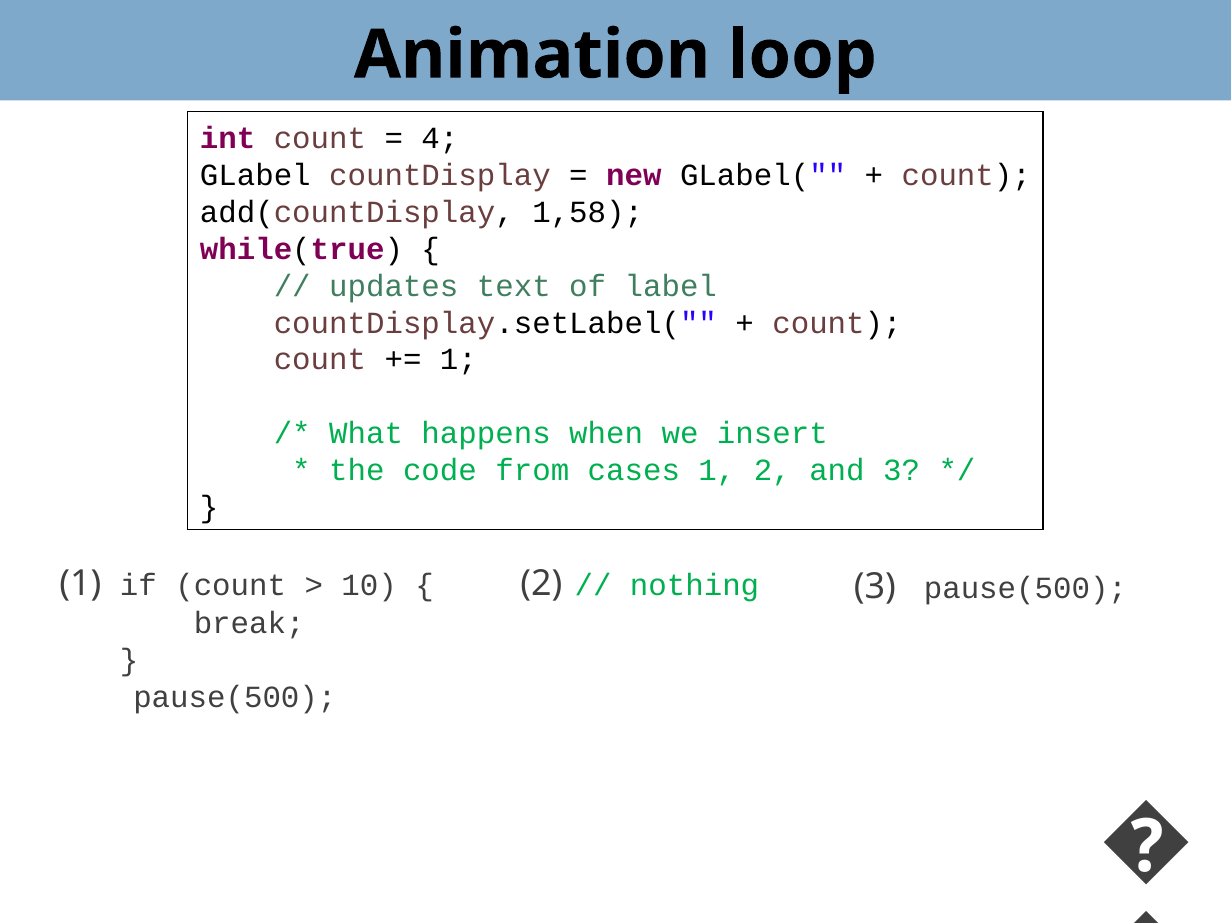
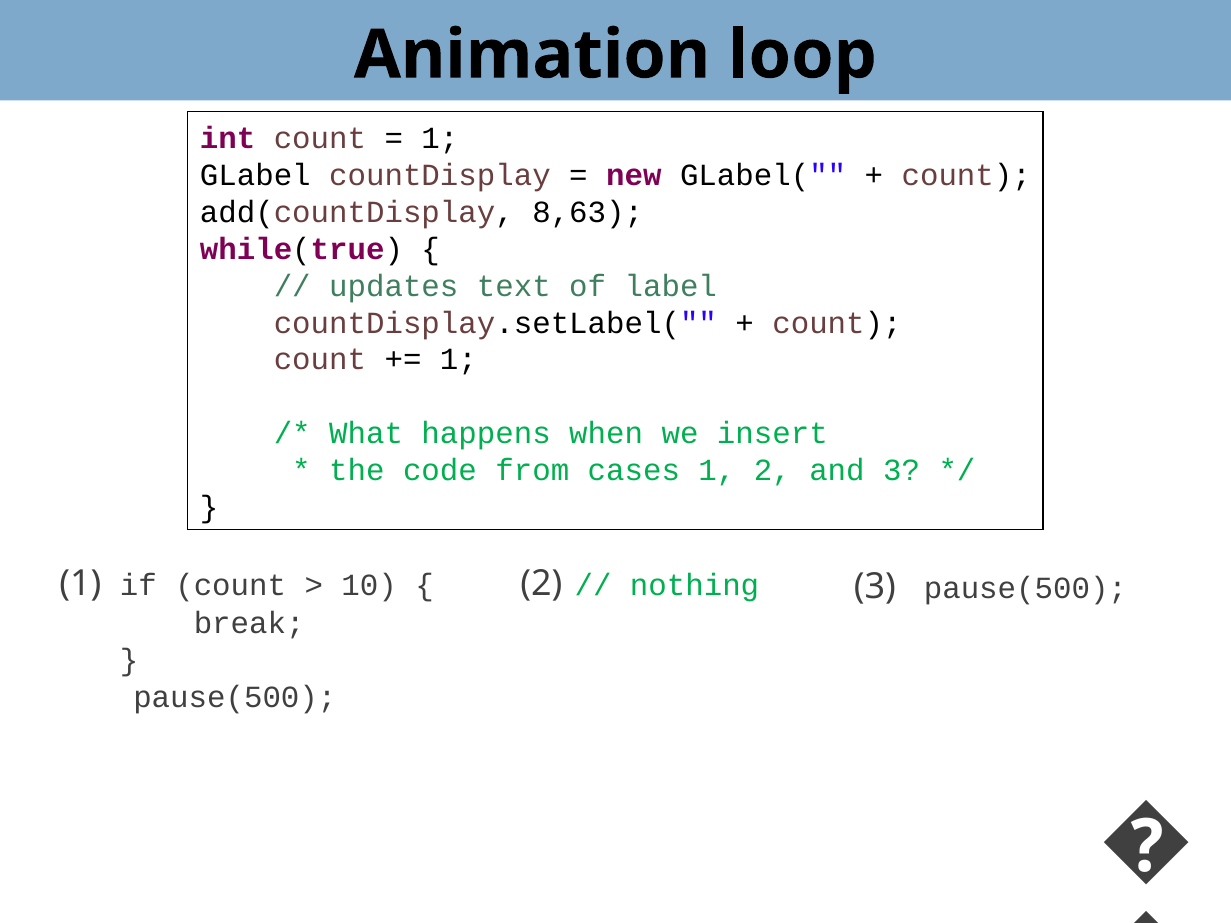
4 at (440, 138): 4 -> 1
1,58: 1,58 -> 8,63
